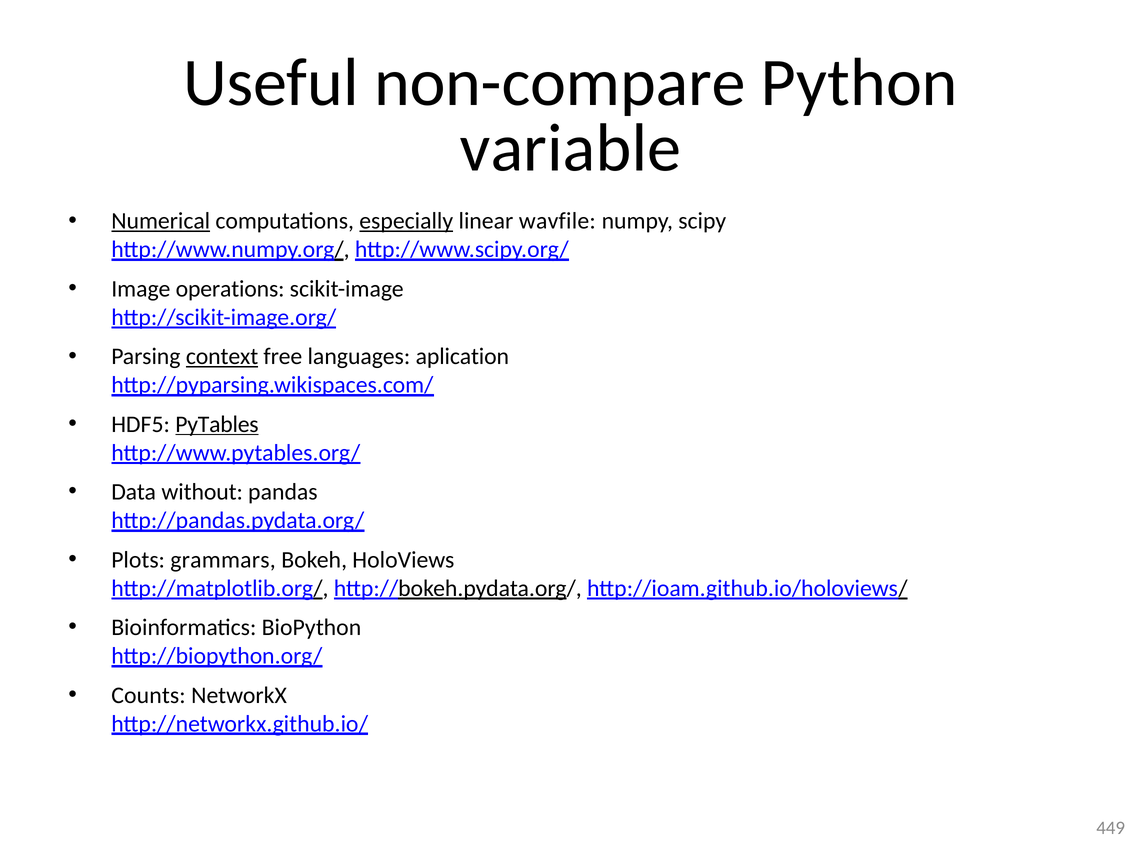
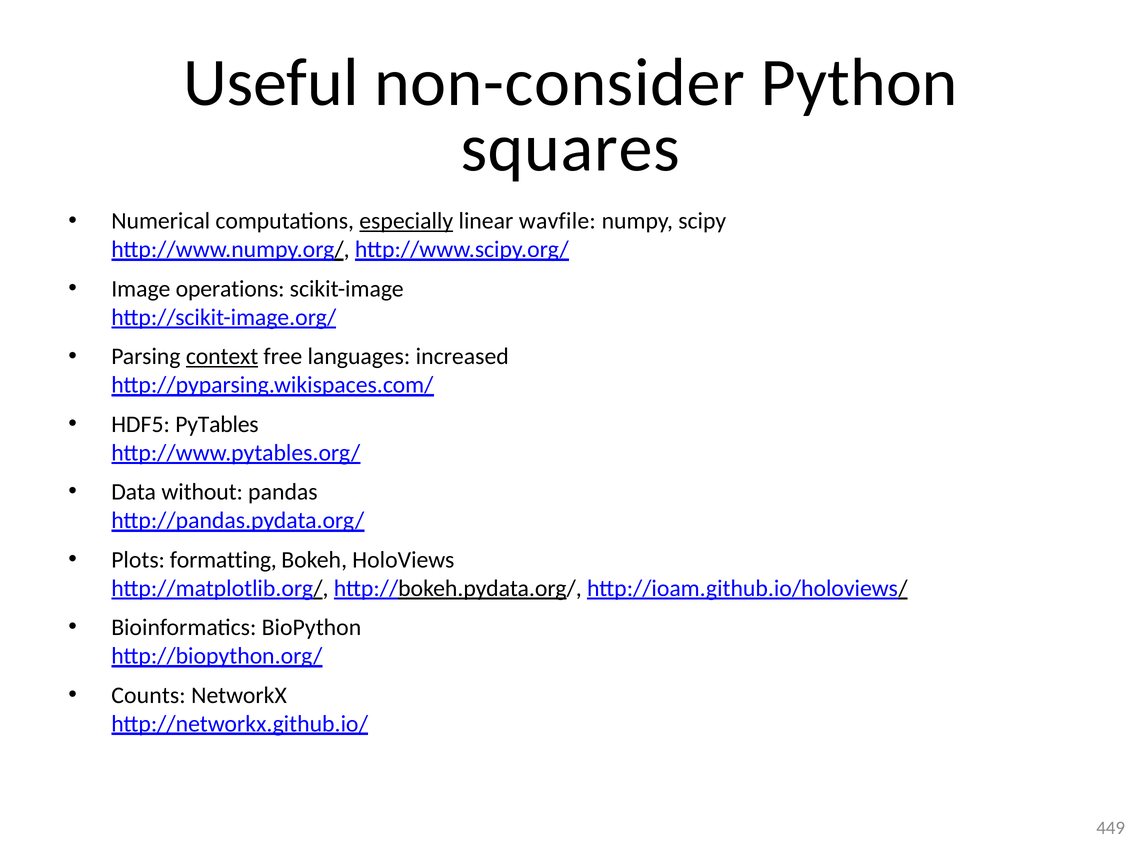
non-compare: non-compare -> non-consider
variable: variable -> squares
Numerical underline: present -> none
aplication: aplication -> increased
PyTables underline: present -> none
grammars: grammars -> formatting
